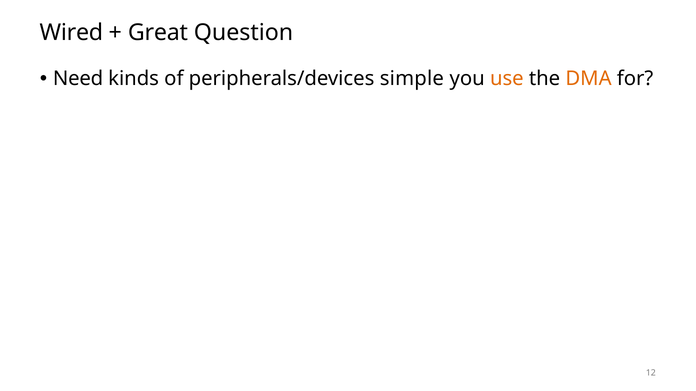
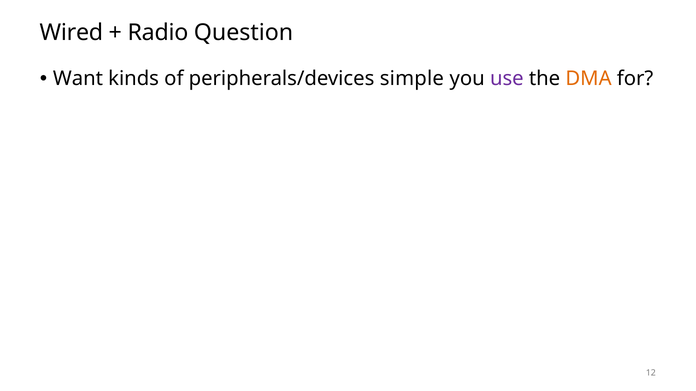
Great: Great -> Radio
Need: Need -> Want
use colour: orange -> purple
